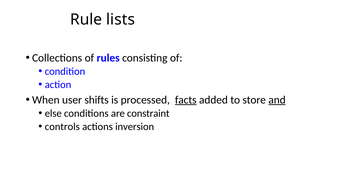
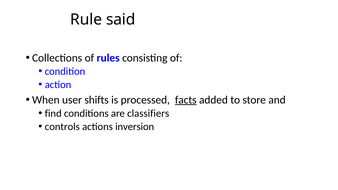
lists: lists -> said
and underline: present -> none
else: else -> find
constraint: constraint -> classifiers
